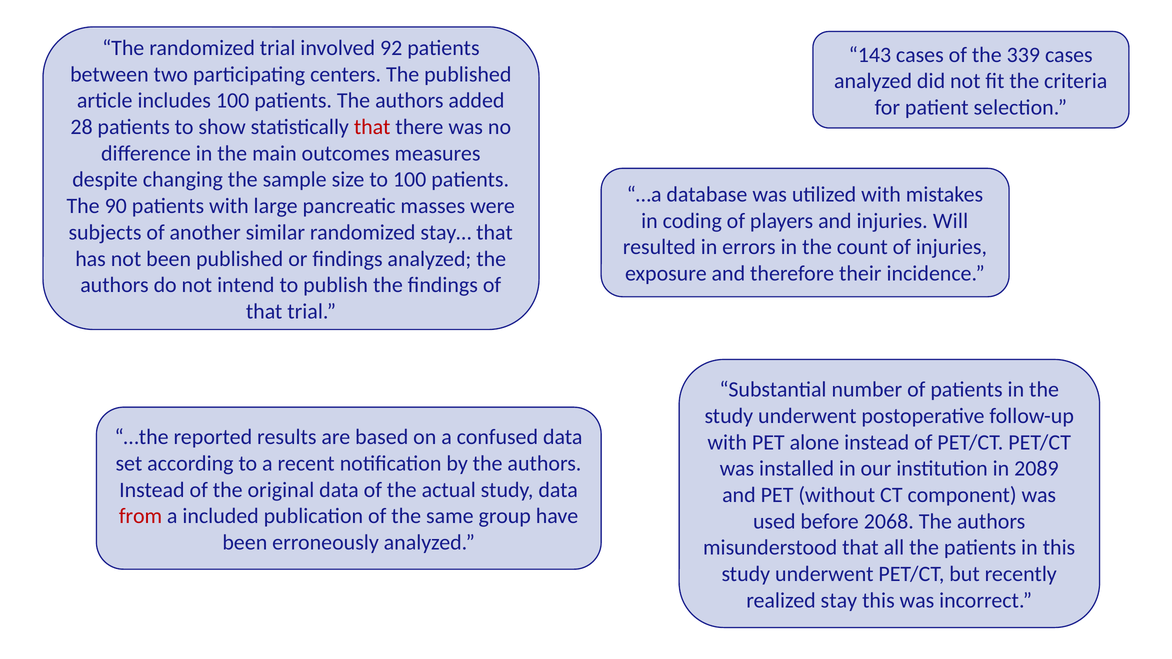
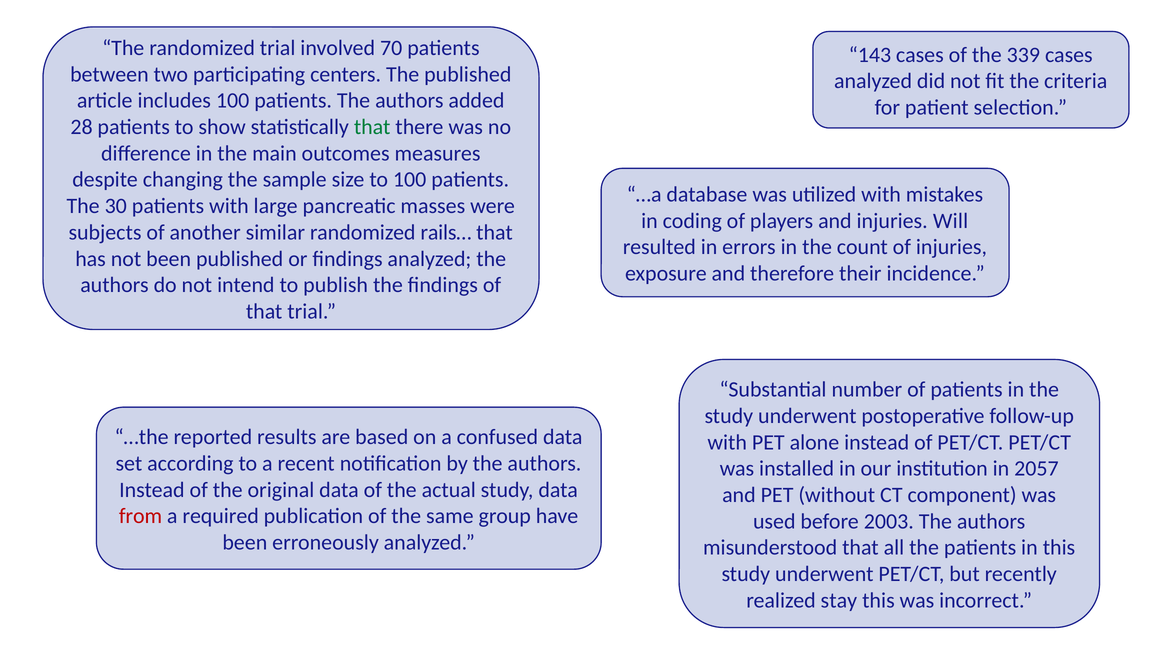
92: 92 -> 70
that at (372, 127) colour: red -> green
90: 90 -> 30
stay…: stay… -> rails…
2089: 2089 -> 2057
included: included -> required
2068: 2068 -> 2003
